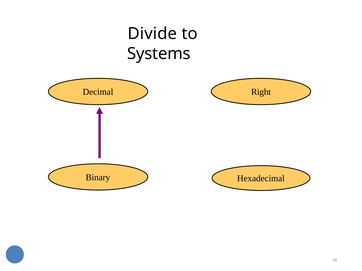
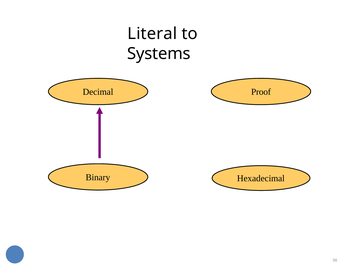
Divide: Divide -> Literal
Right: Right -> Proof
